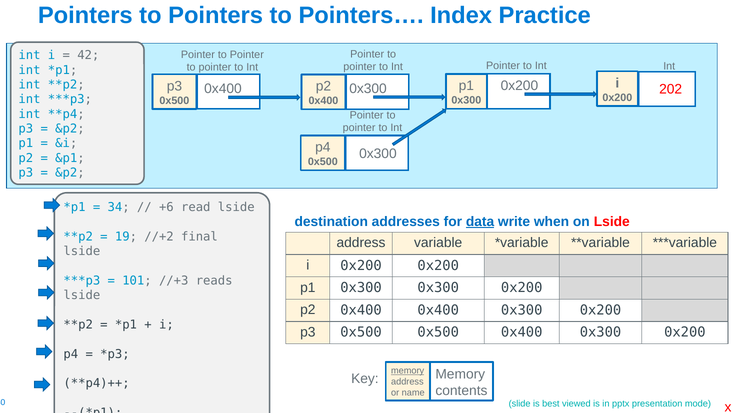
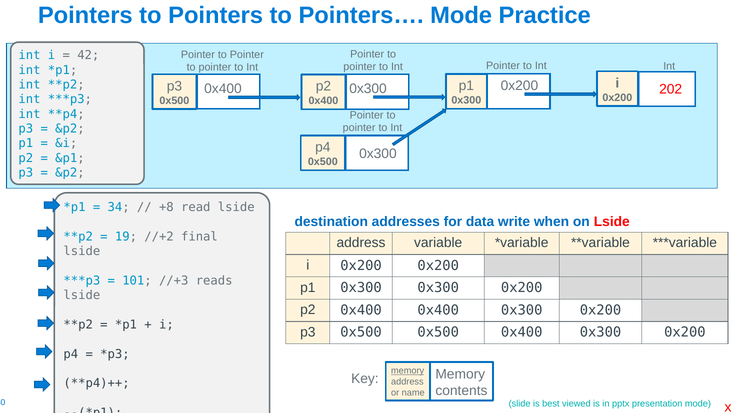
Pointers… Index: Index -> Mode
+6: +6 -> +8
data underline: present -> none
